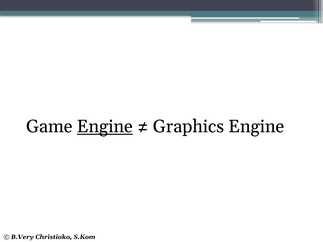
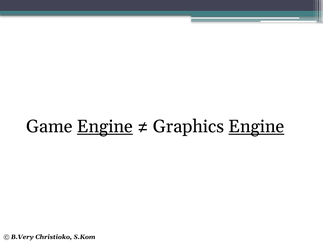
Engine at (256, 127) underline: none -> present
